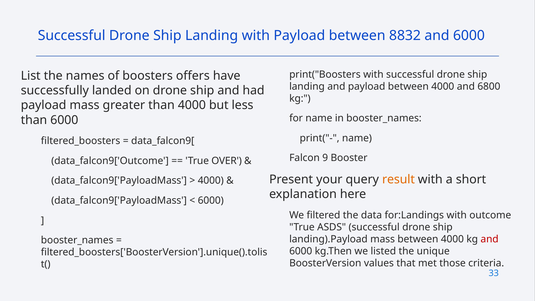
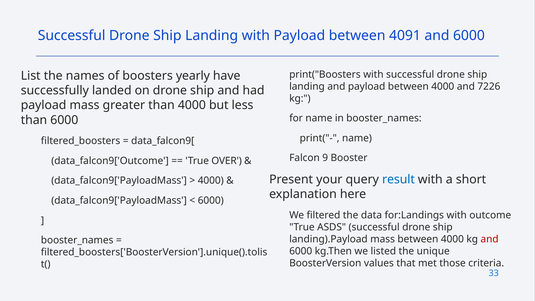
8832: 8832 -> 4091
offers: offers -> yearly
6800: 6800 -> 7226
result colour: orange -> blue
